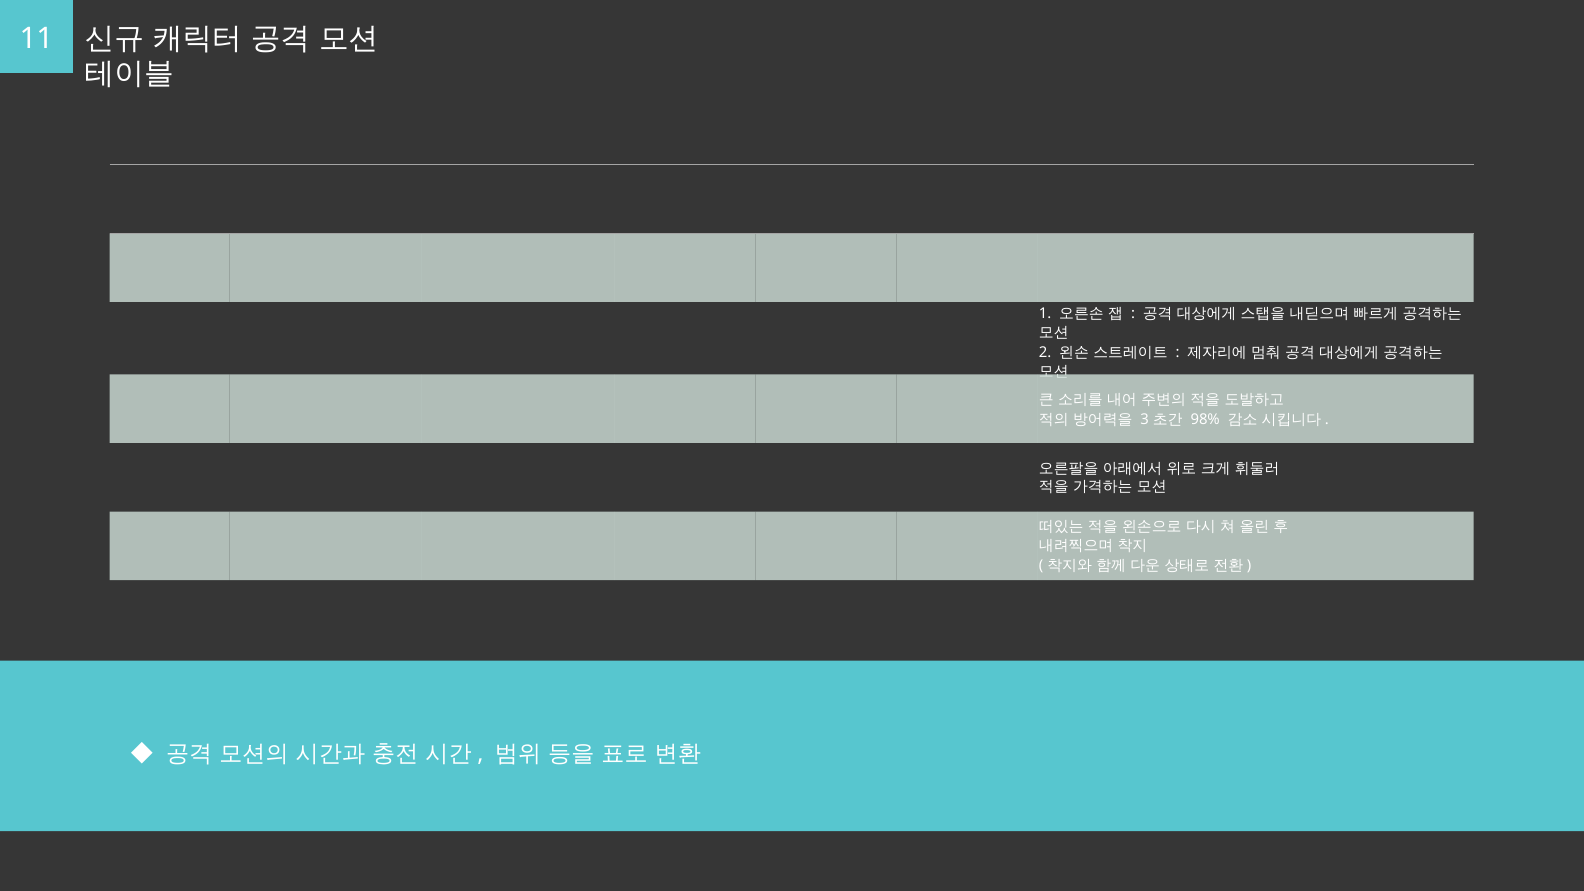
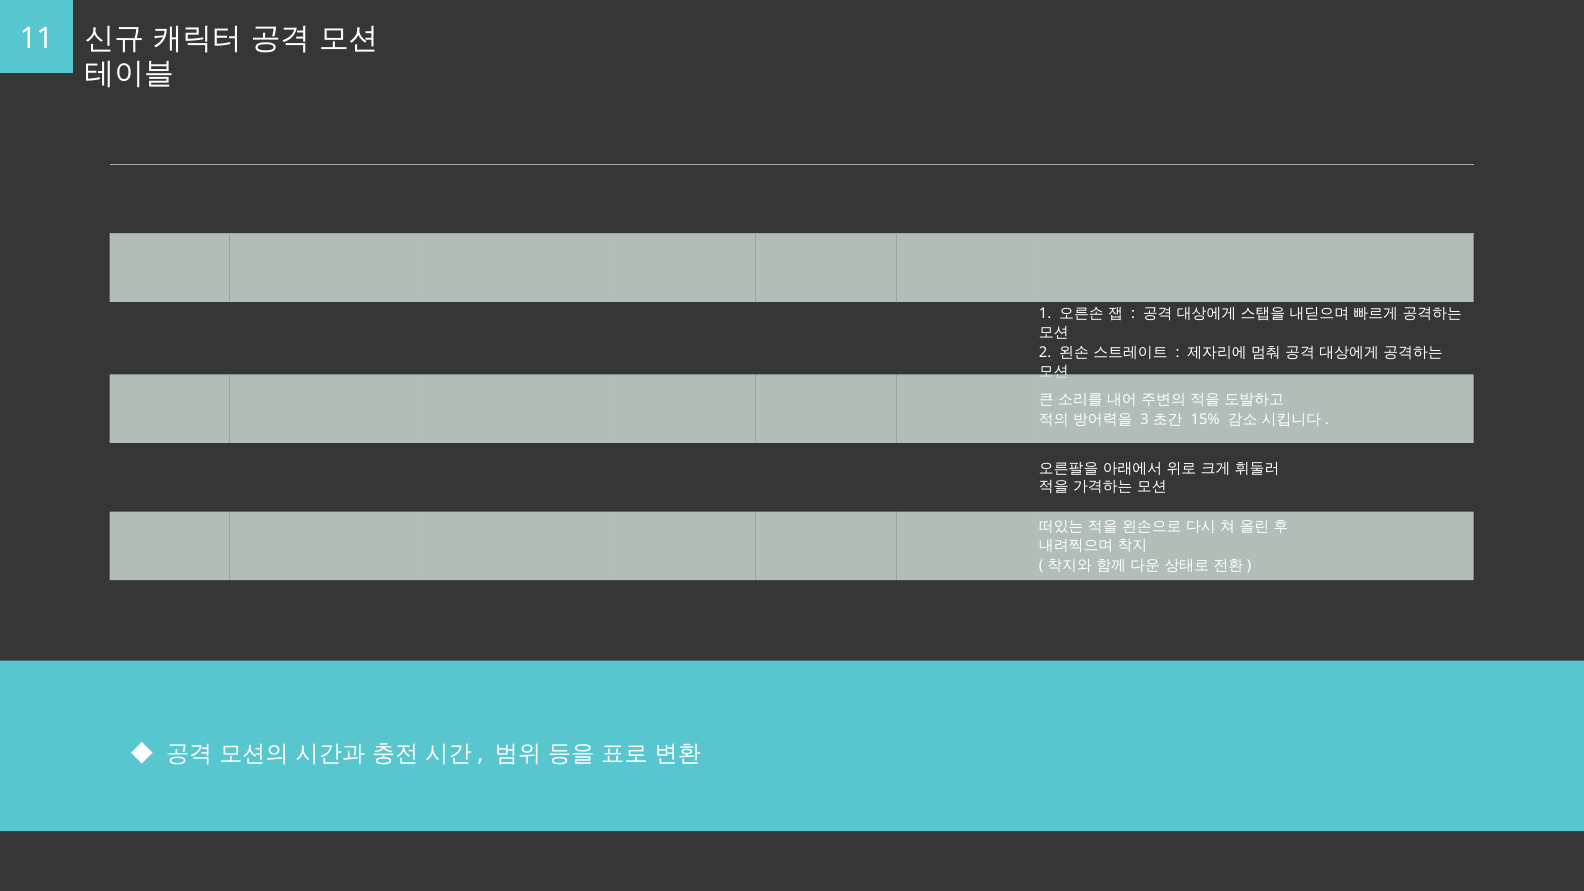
98%: 98% -> 15%
